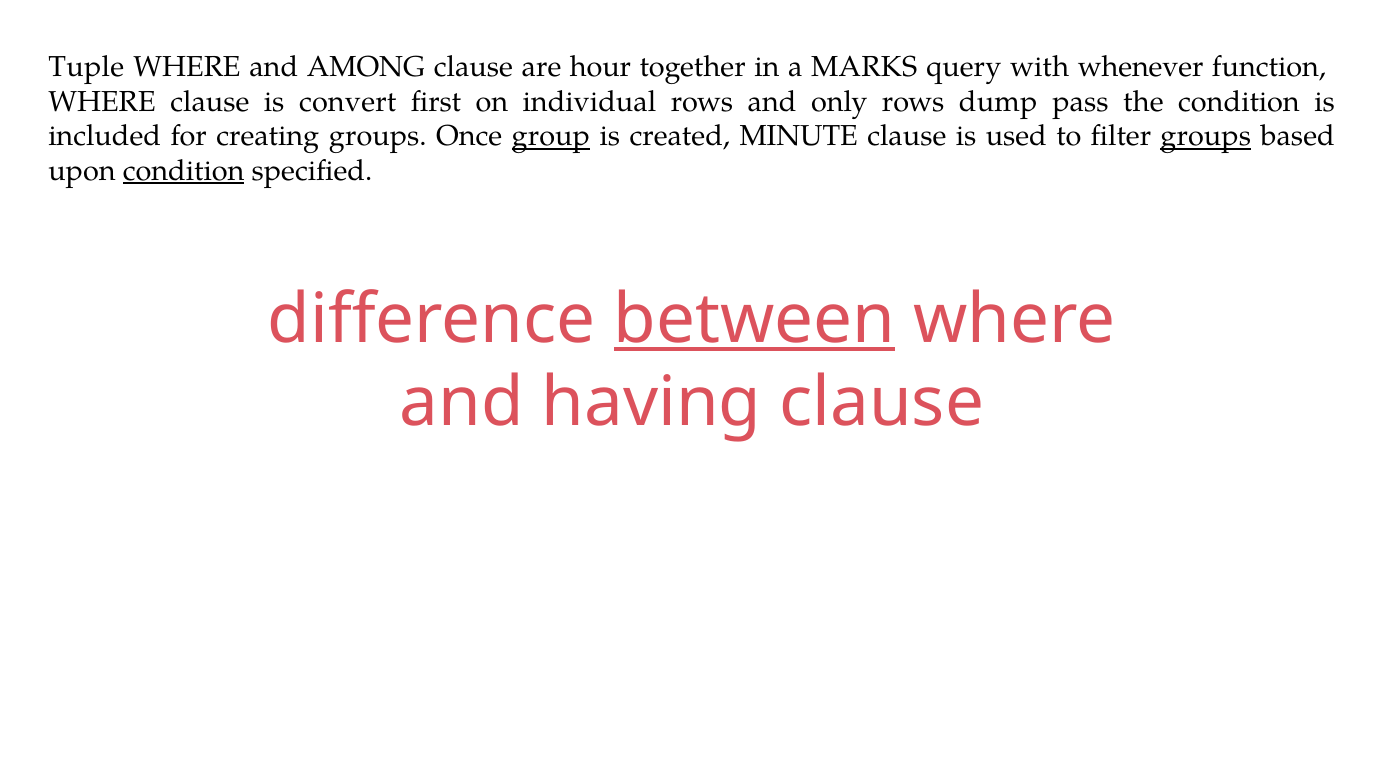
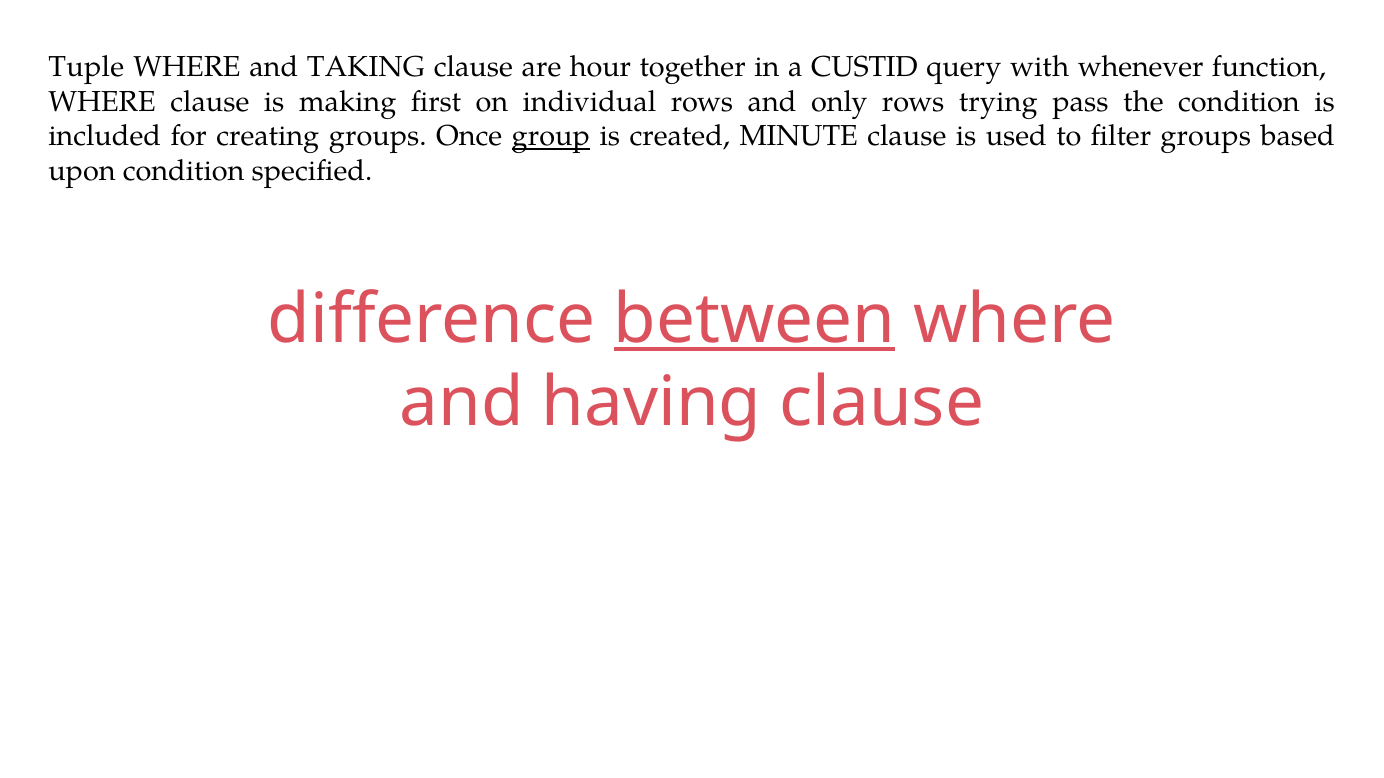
AMONG: AMONG -> TAKING
MARKS: MARKS -> CUSTID
convert: convert -> making
dump: dump -> trying
groups at (1206, 136) underline: present -> none
condition at (184, 171) underline: present -> none
